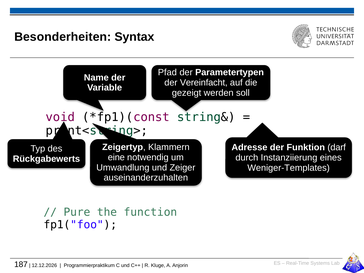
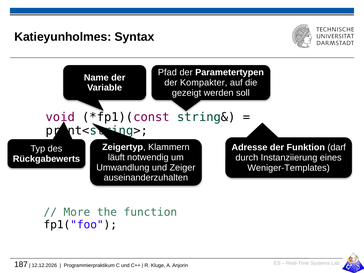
Besonderheiten: Besonderheiten -> Katieyunholmes
Vereinfacht: Vereinfacht -> Kompakter
eine: eine -> läuft
Pure: Pure -> More
